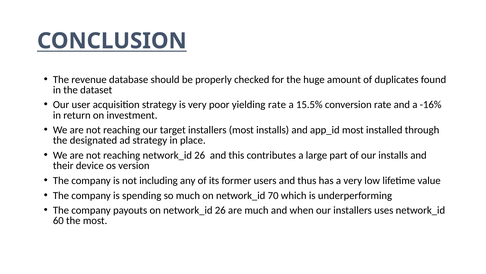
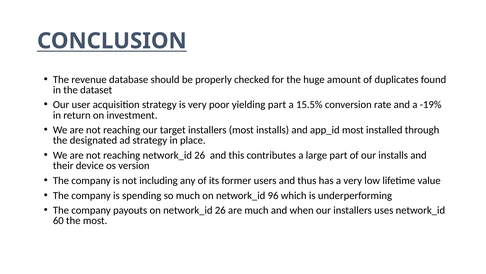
yielding rate: rate -> part
-16%: -16% -> -19%
70: 70 -> 96
